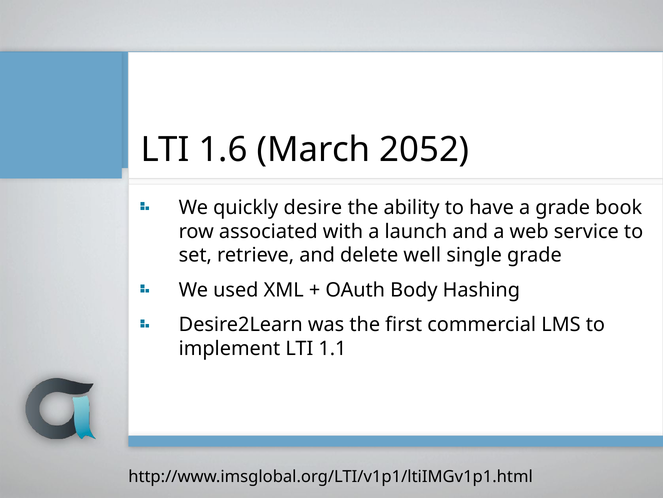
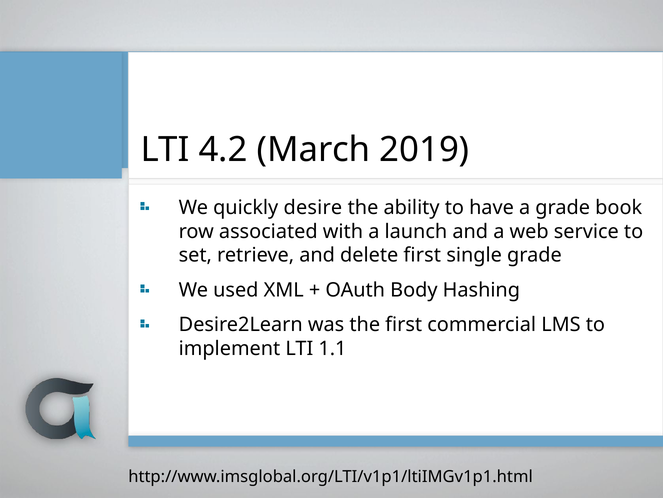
1.6: 1.6 -> 4.2
2052: 2052 -> 2019
delete well: well -> first
